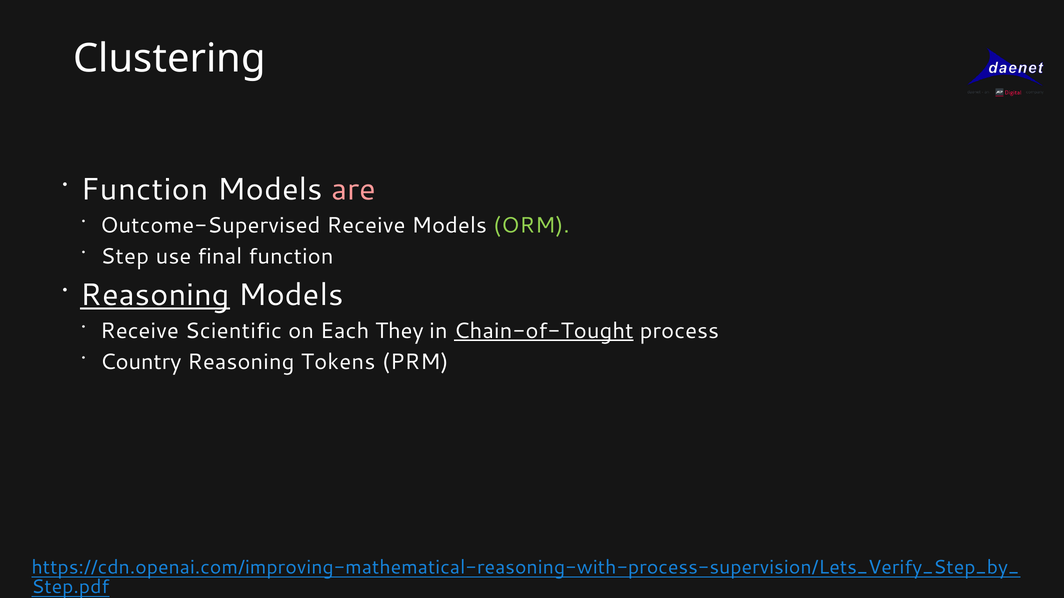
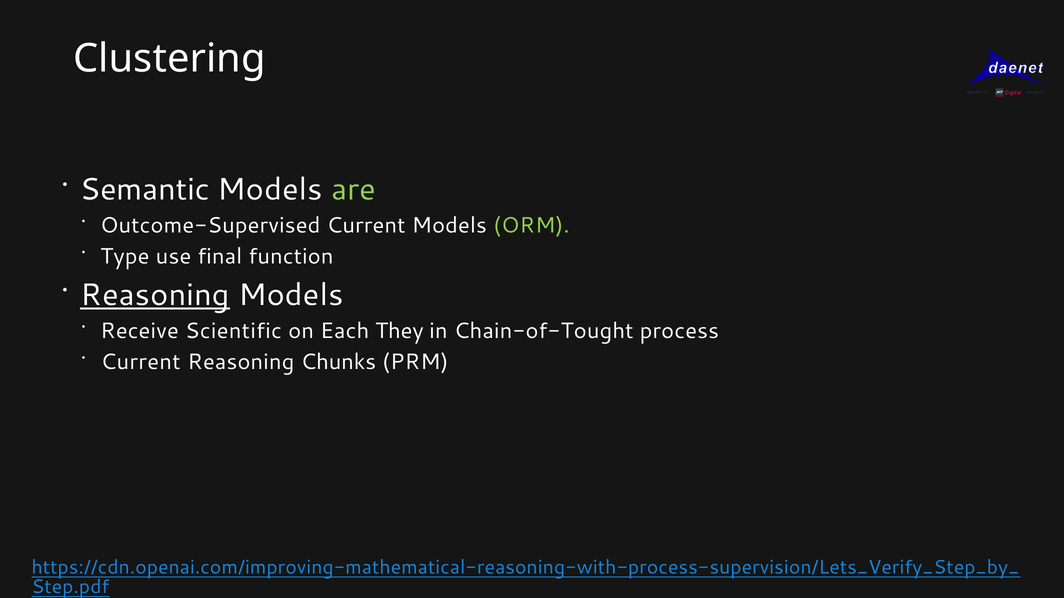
Function at (145, 190): Function -> Semantic
are colour: pink -> light green
Outcome-Supervised Receive: Receive -> Current
Step: Step -> Type
Chain-of-Tought underline: present -> none
Country at (141, 362): Country -> Current
Tokens: Tokens -> Chunks
